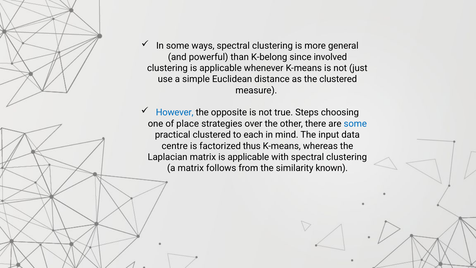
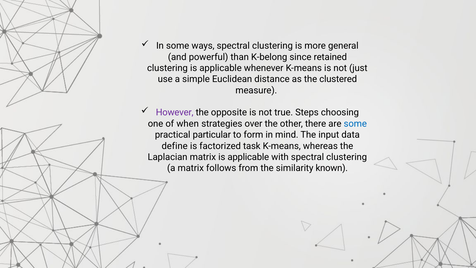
involved: involved -> retained
However colour: blue -> purple
place: place -> when
practical clustered: clustered -> particular
each: each -> form
centre: centre -> define
thus: thus -> task
